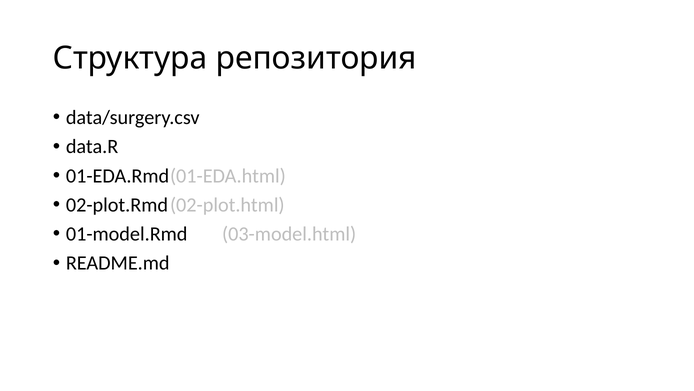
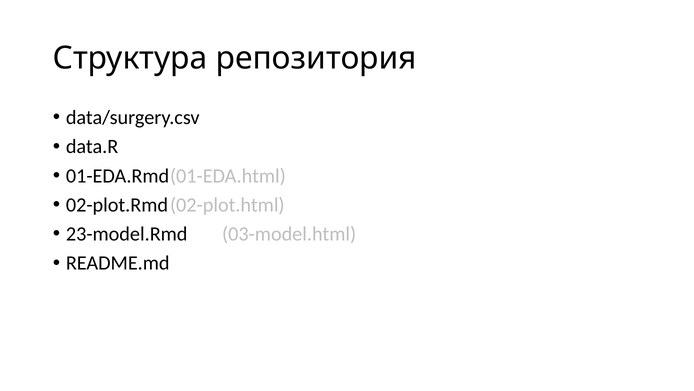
01-model.Rmd: 01-model.Rmd -> 23-model.Rmd
